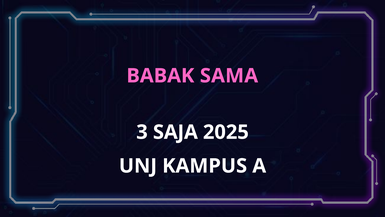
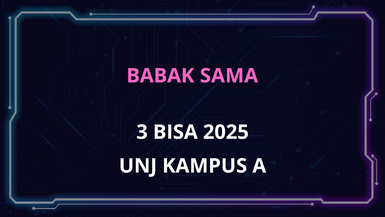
SAJA: SAJA -> BISA
